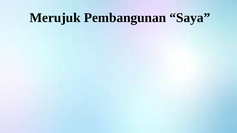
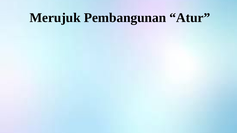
Saya: Saya -> Atur
